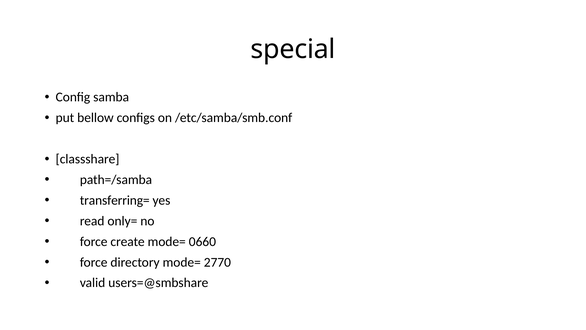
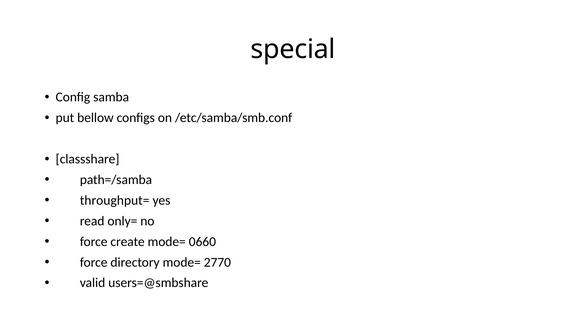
transferring=: transferring= -> throughput=
